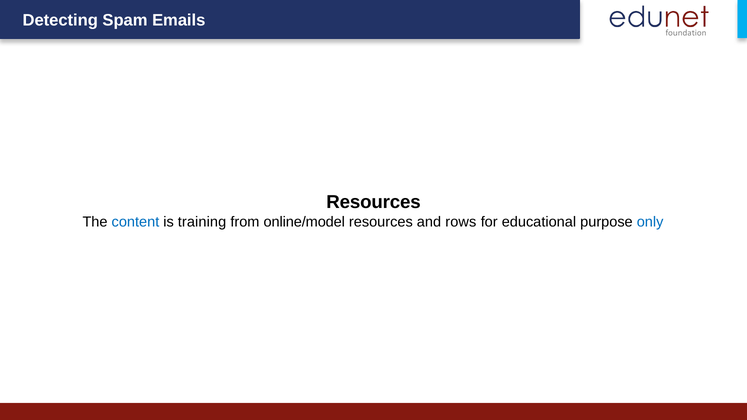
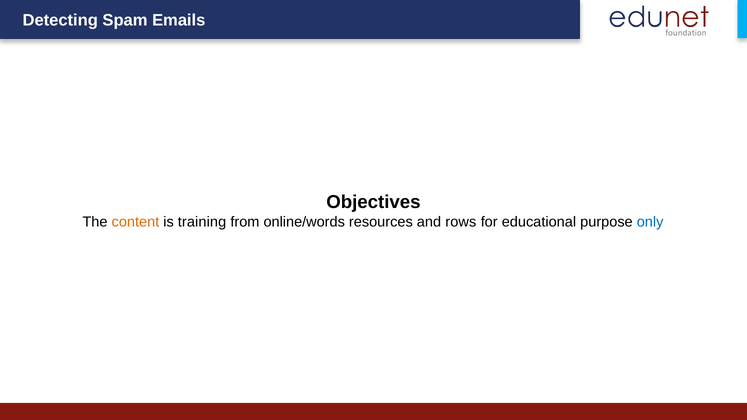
Resources at (374, 202): Resources -> Objectives
content colour: blue -> orange
online/model: online/model -> online/words
